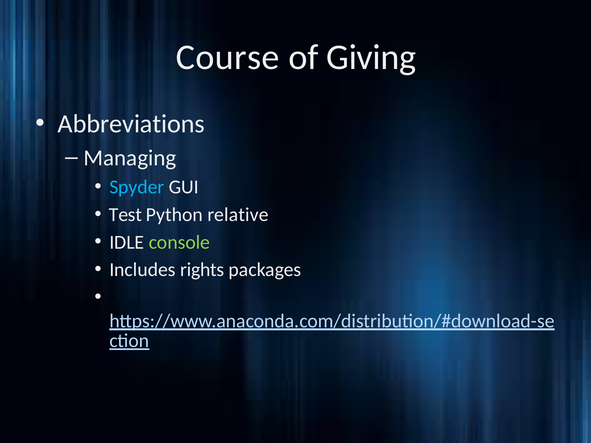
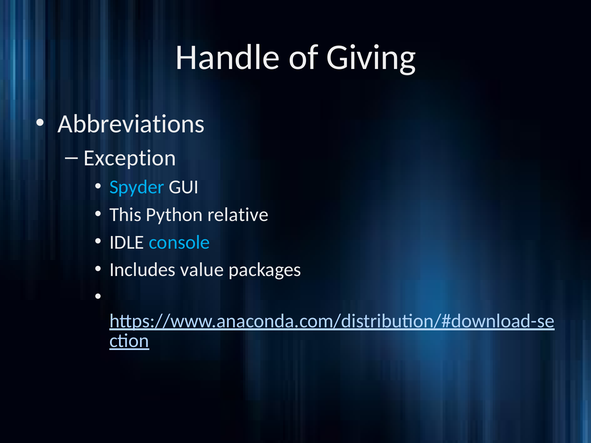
Course: Course -> Handle
Managing: Managing -> Exception
Test: Test -> This
console colour: light green -> light blue
rights: rights -> value
